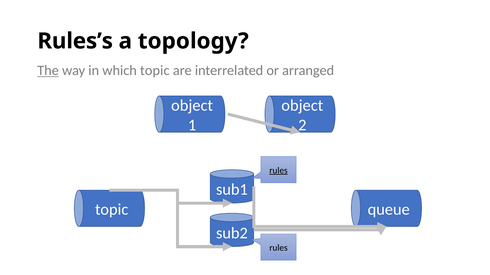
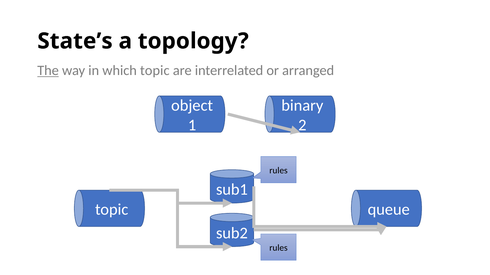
Rules’s: Rules’s -> State’s
object at (302, 106): object -> binary
rules at (279, 171) underline: present -> none
